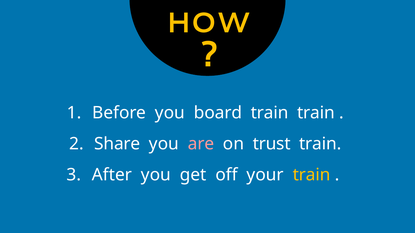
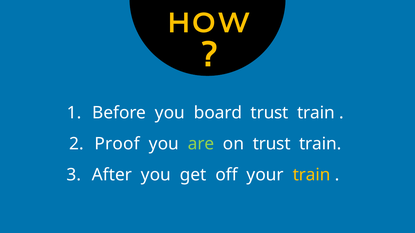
board train: train -> trust
Share: Share -> Proof
are colour: pink -> light green
